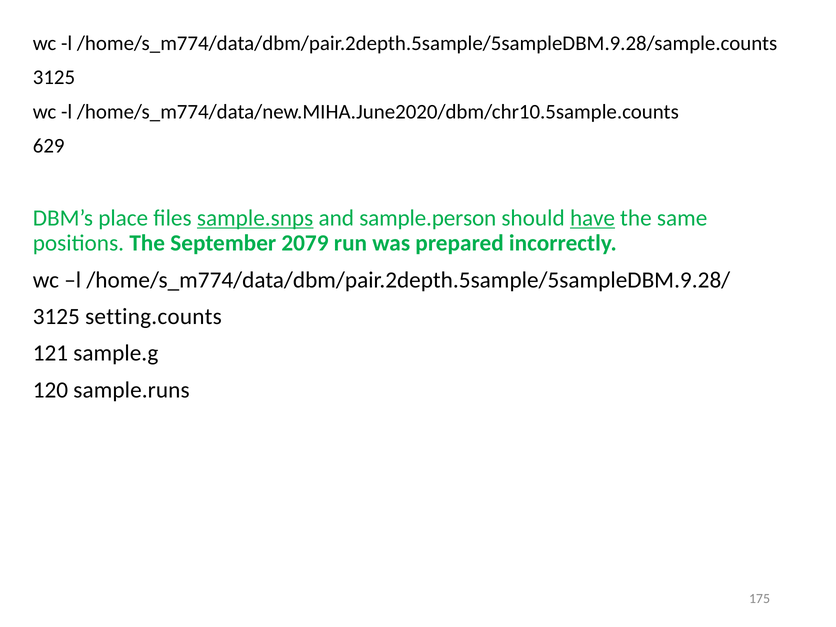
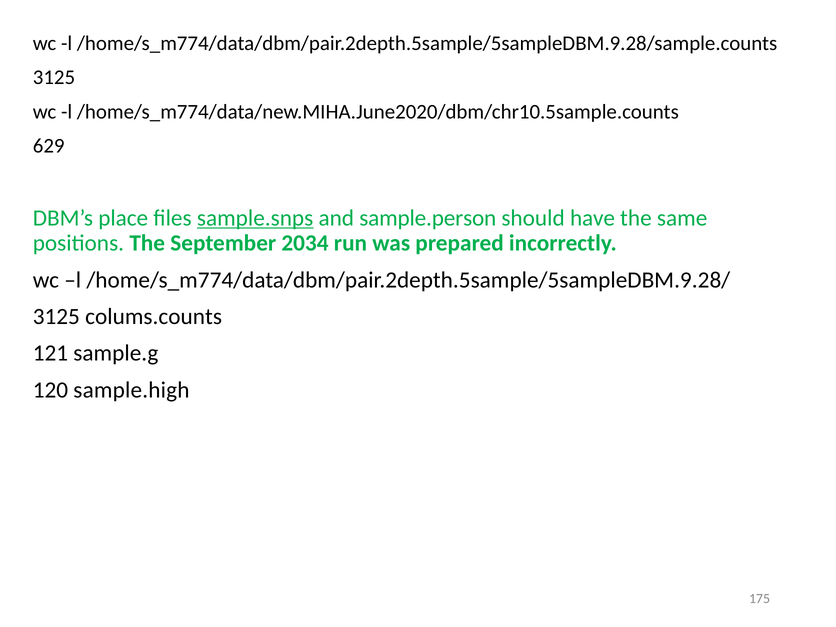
have underline: present -> none
2079: 2079 -> 2034
setting.counts: setting.counts -> colums.counts
sample.runs: sample.runs -> sample.high
